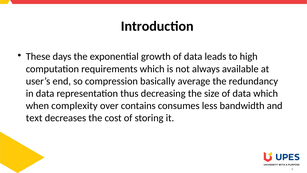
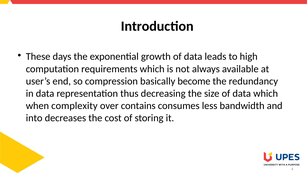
average: average -> become
text: text -> into
